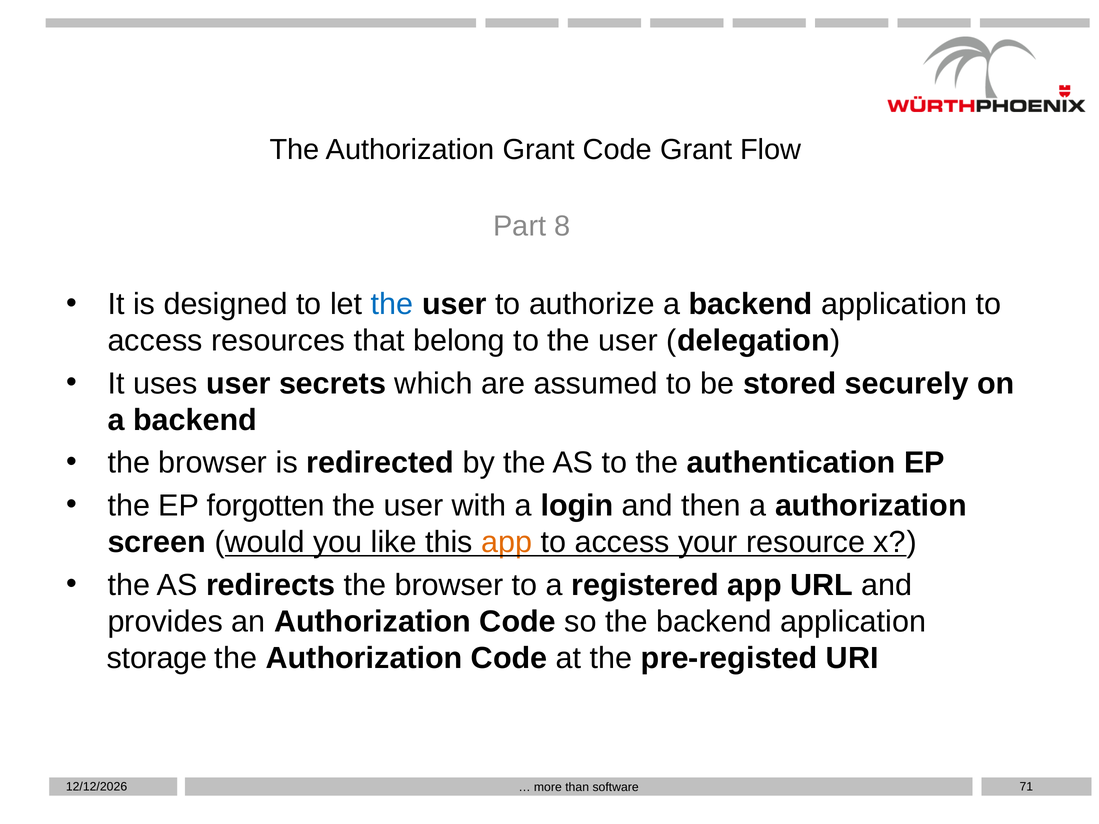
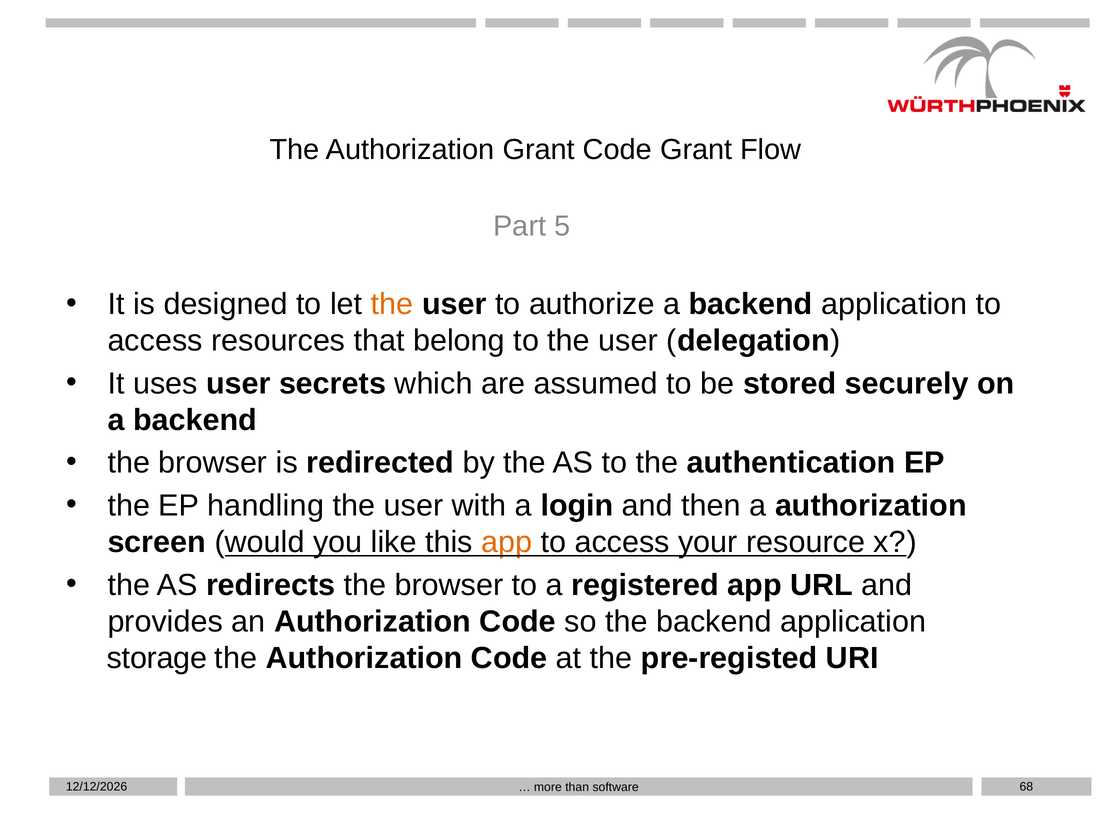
8: 8 -> 5
the at (392, 304) colour: blue -> orange
forgotten: forgotten -> handling
71: 71 -> 68
